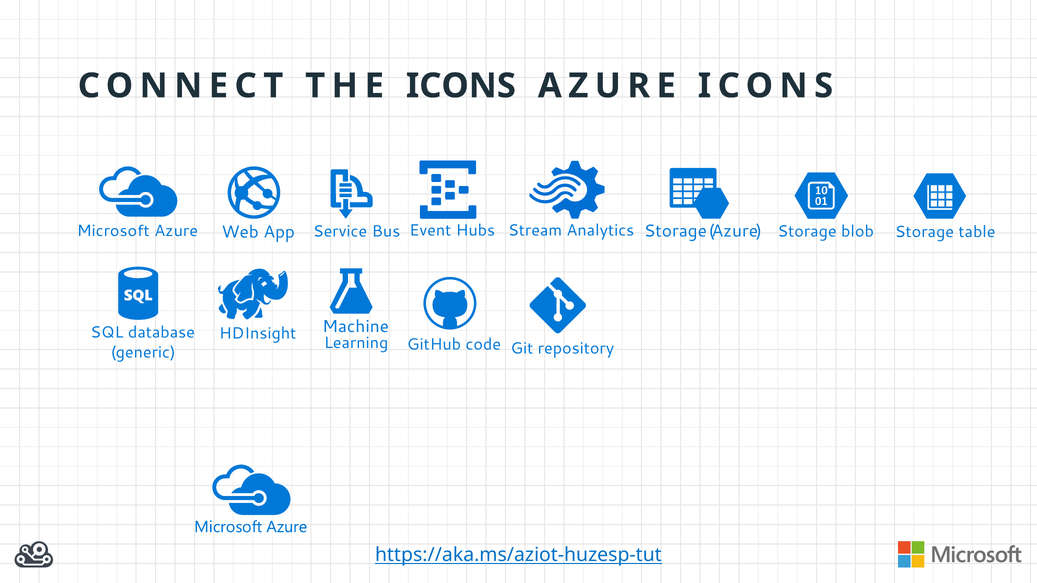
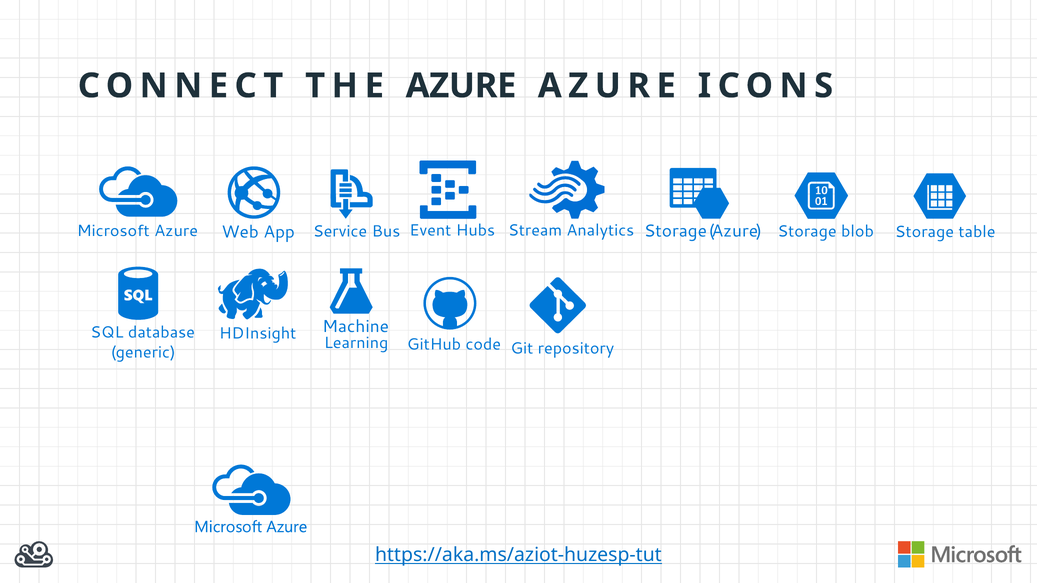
THE ICONS: ICONS -> AZURE
